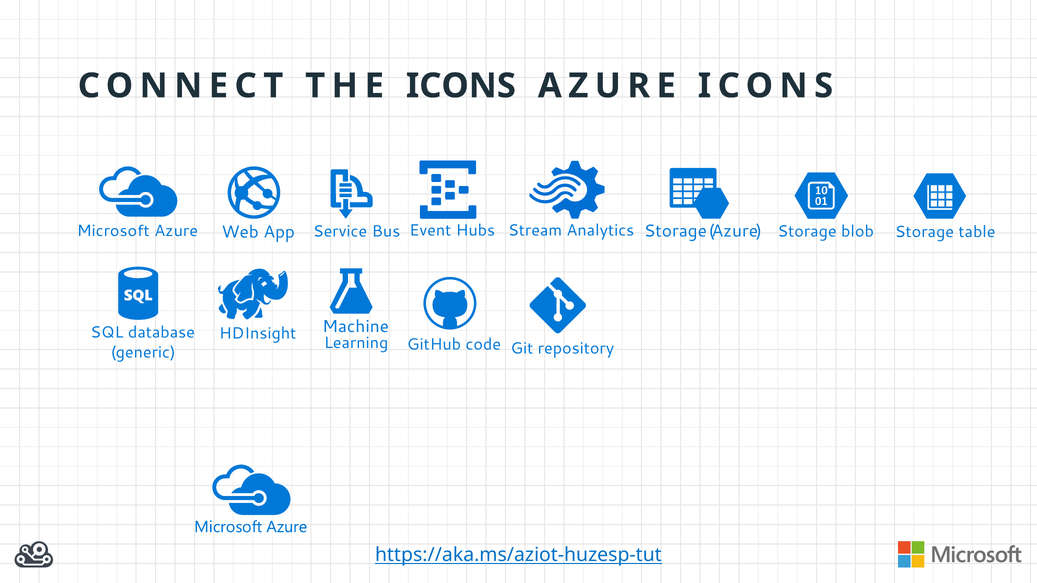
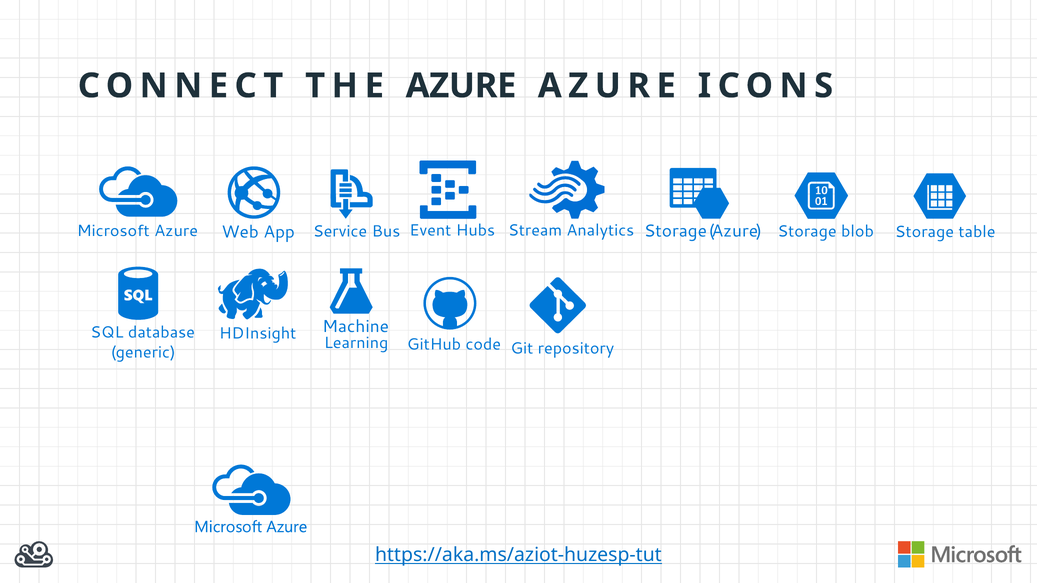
THE ICONS: ICONS -> AZURE
